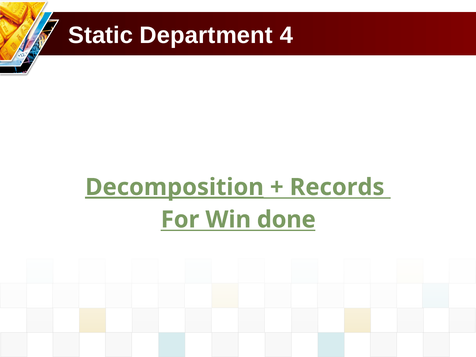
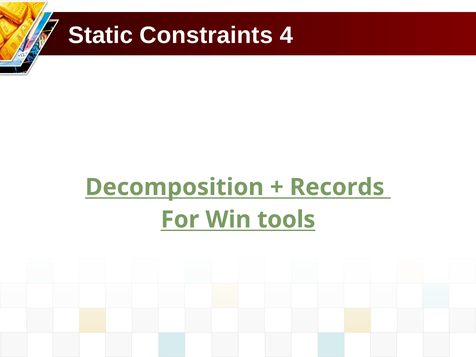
Department: Department -> Constraints
Decomposition underline: present -> none
done: done -> tools
